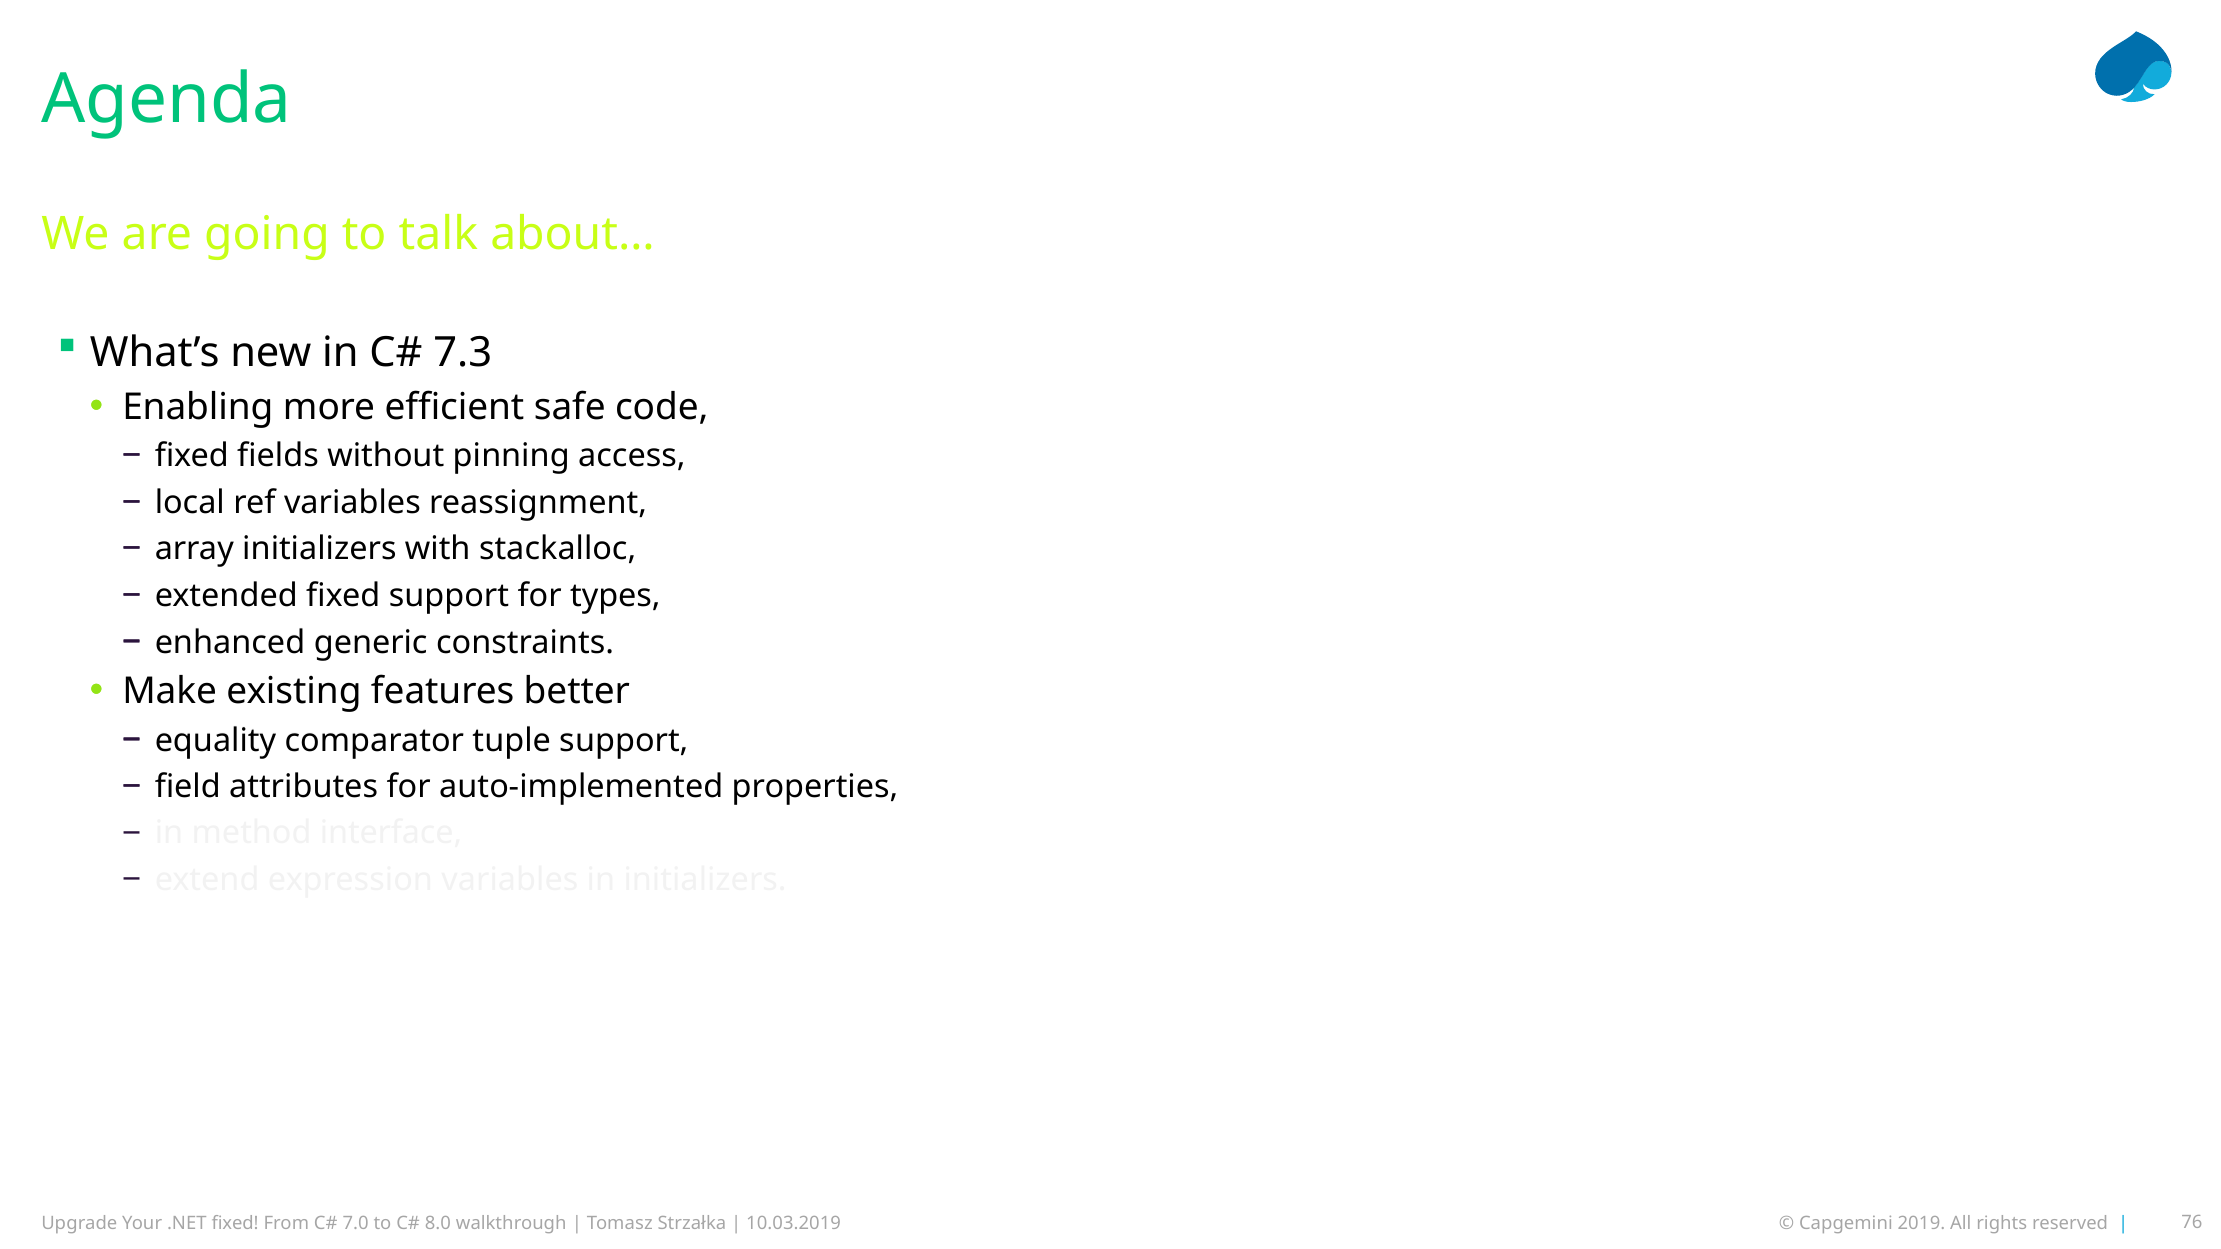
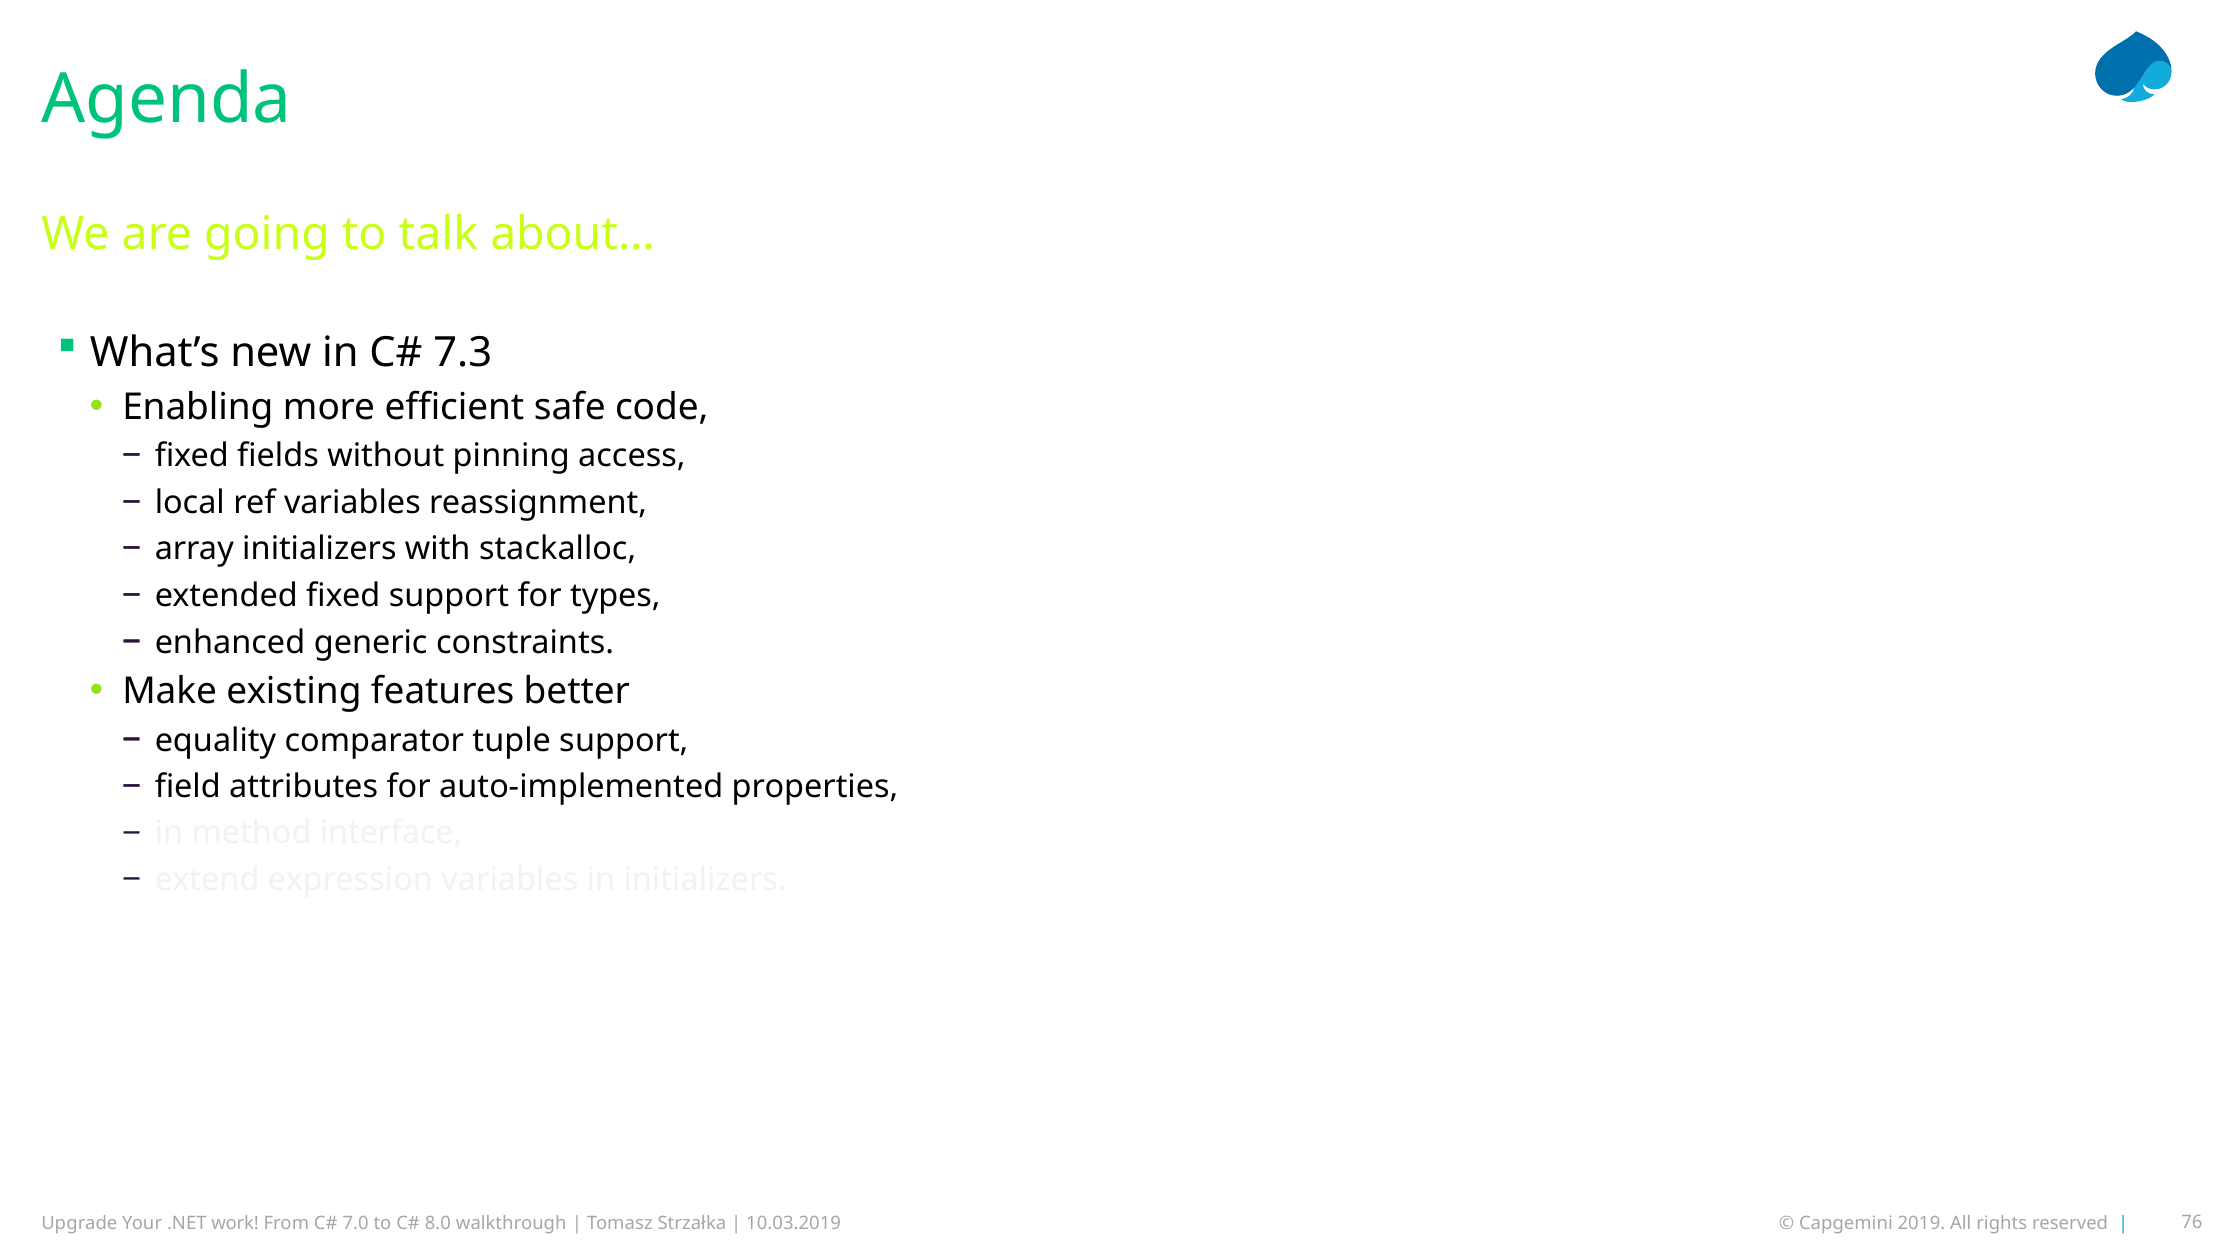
fixed at (235, 1224): fixed -> work
